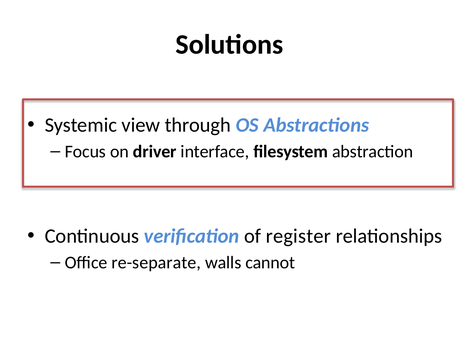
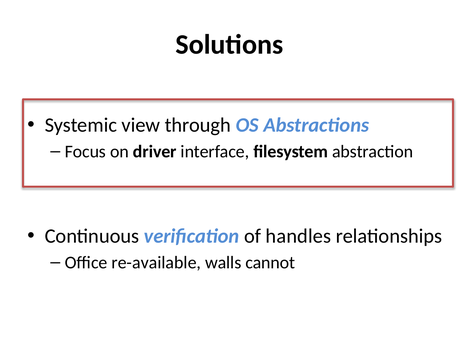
register: register -> handles
re-separate: re-separate -> re-available
